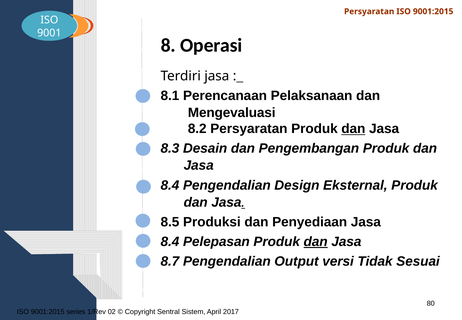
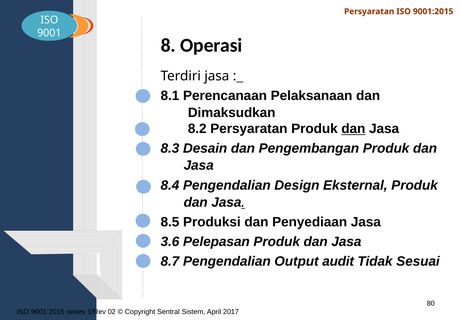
Mengevaluasi: Mengevaluasi -> Dimaksudkan
8.4 at (170, 242): 8.4 -> 3.6
dan at (316, 242) underline: present -> none
versi: versi -> audit
